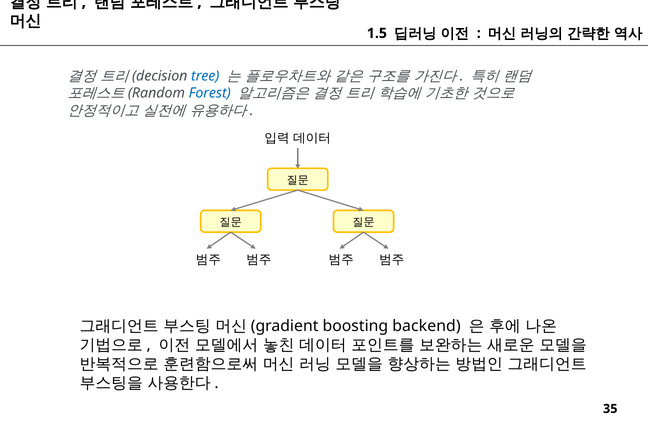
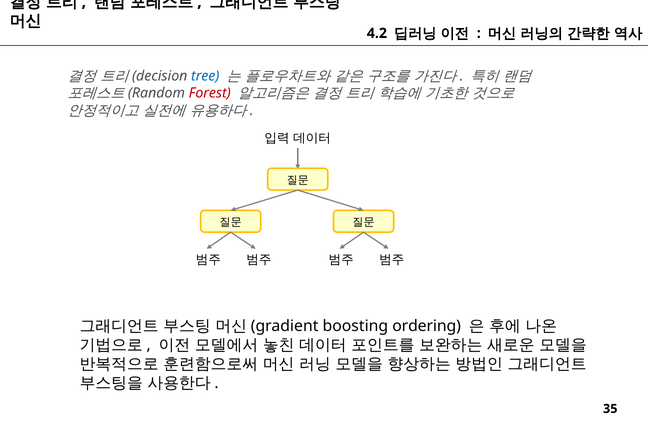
1.5: 1.5 -> 4.2
Forest colour: blue -> red
backend: backend -> ordering
